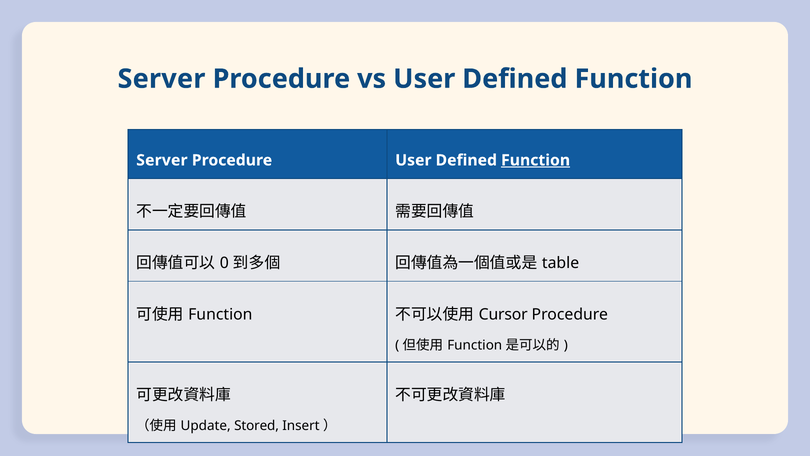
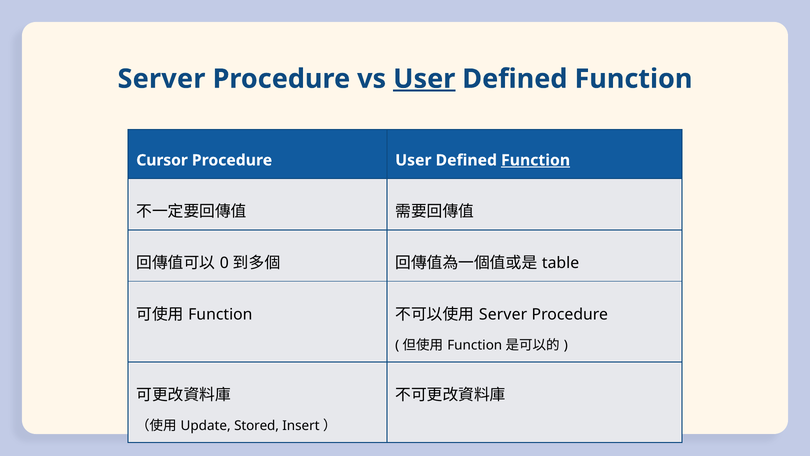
User at (424, 79) underline: none -> present
Server at (162, 160): Server -> Cursor
Cursor at (503, 314): Cursor -> Server
